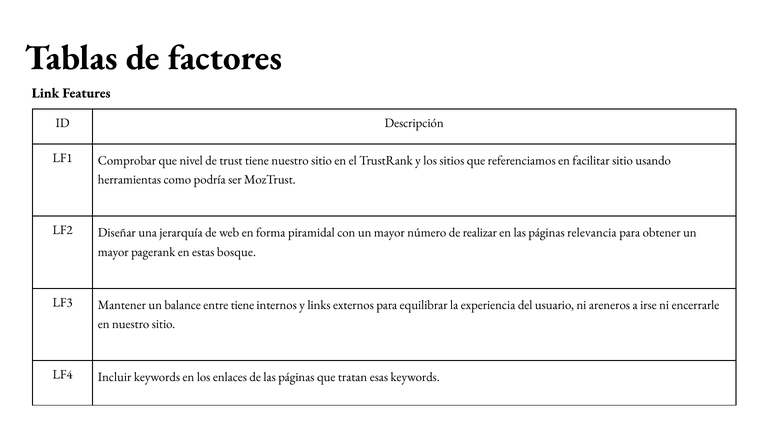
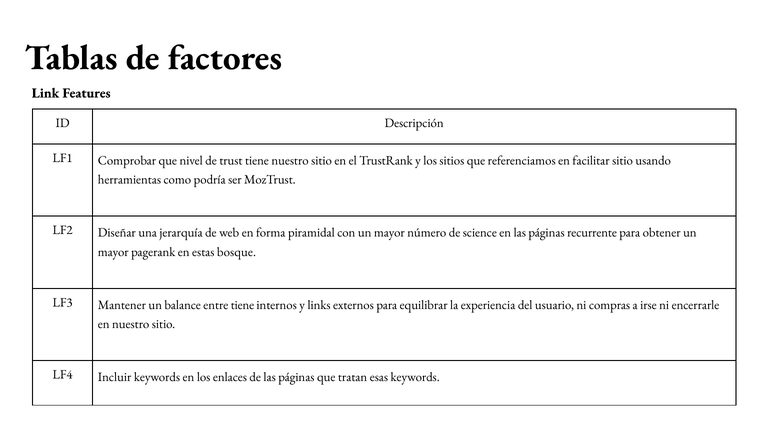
realizar: realizar -> science
relevancia: relevancia -> recurrente
areneros: areneros -> compras
